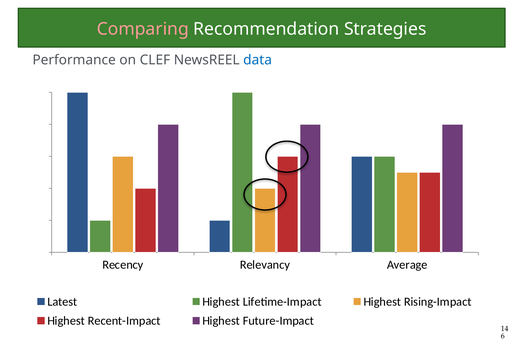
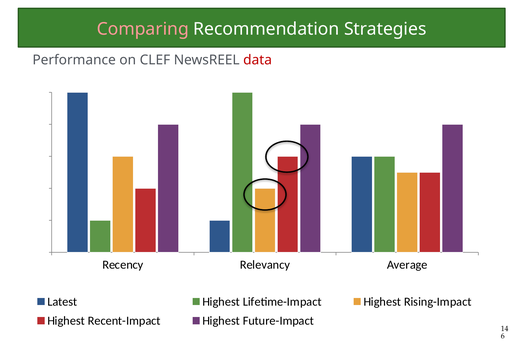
data colour: blue -> red
